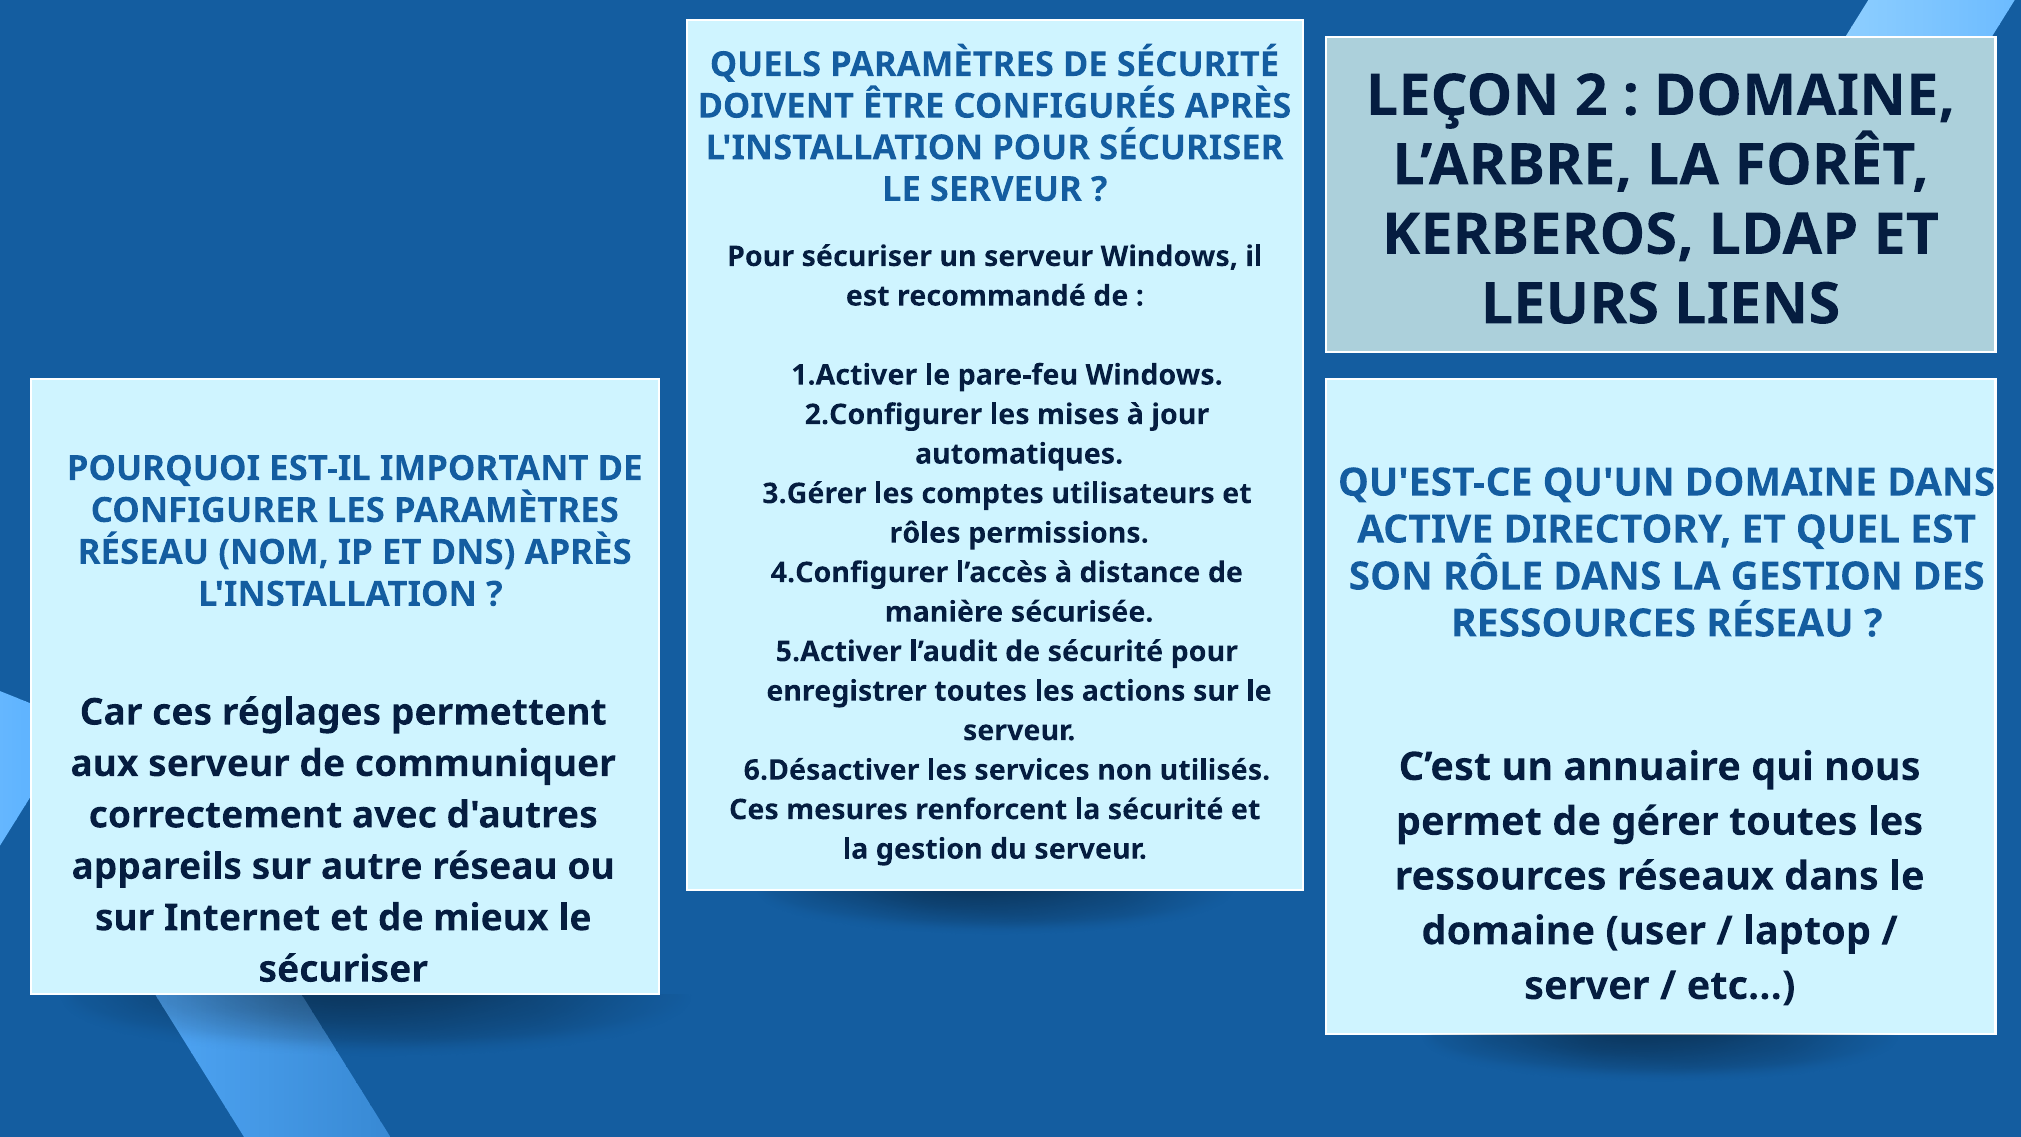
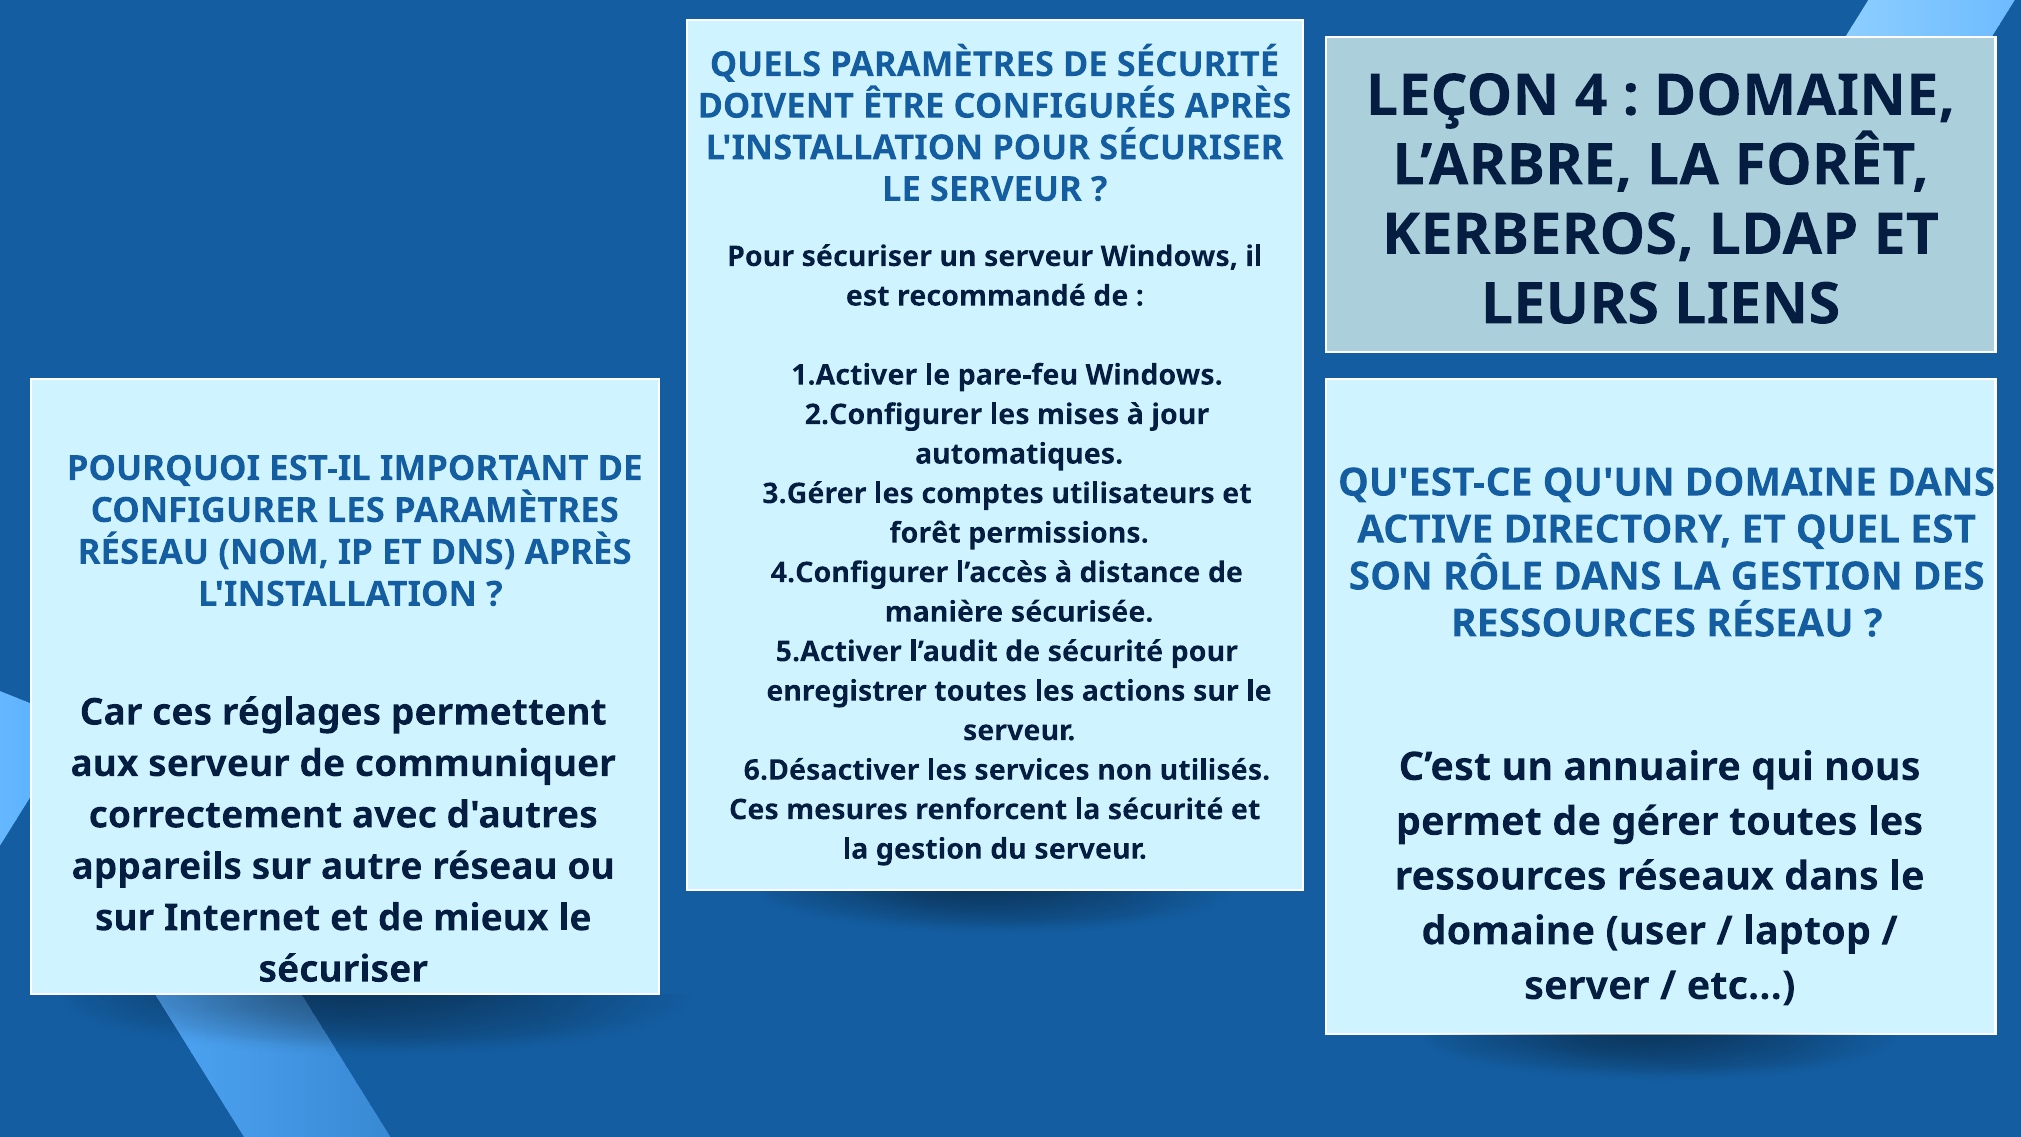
2: 2 -> 4
rôles at (925, 533): rôles -> forêt
